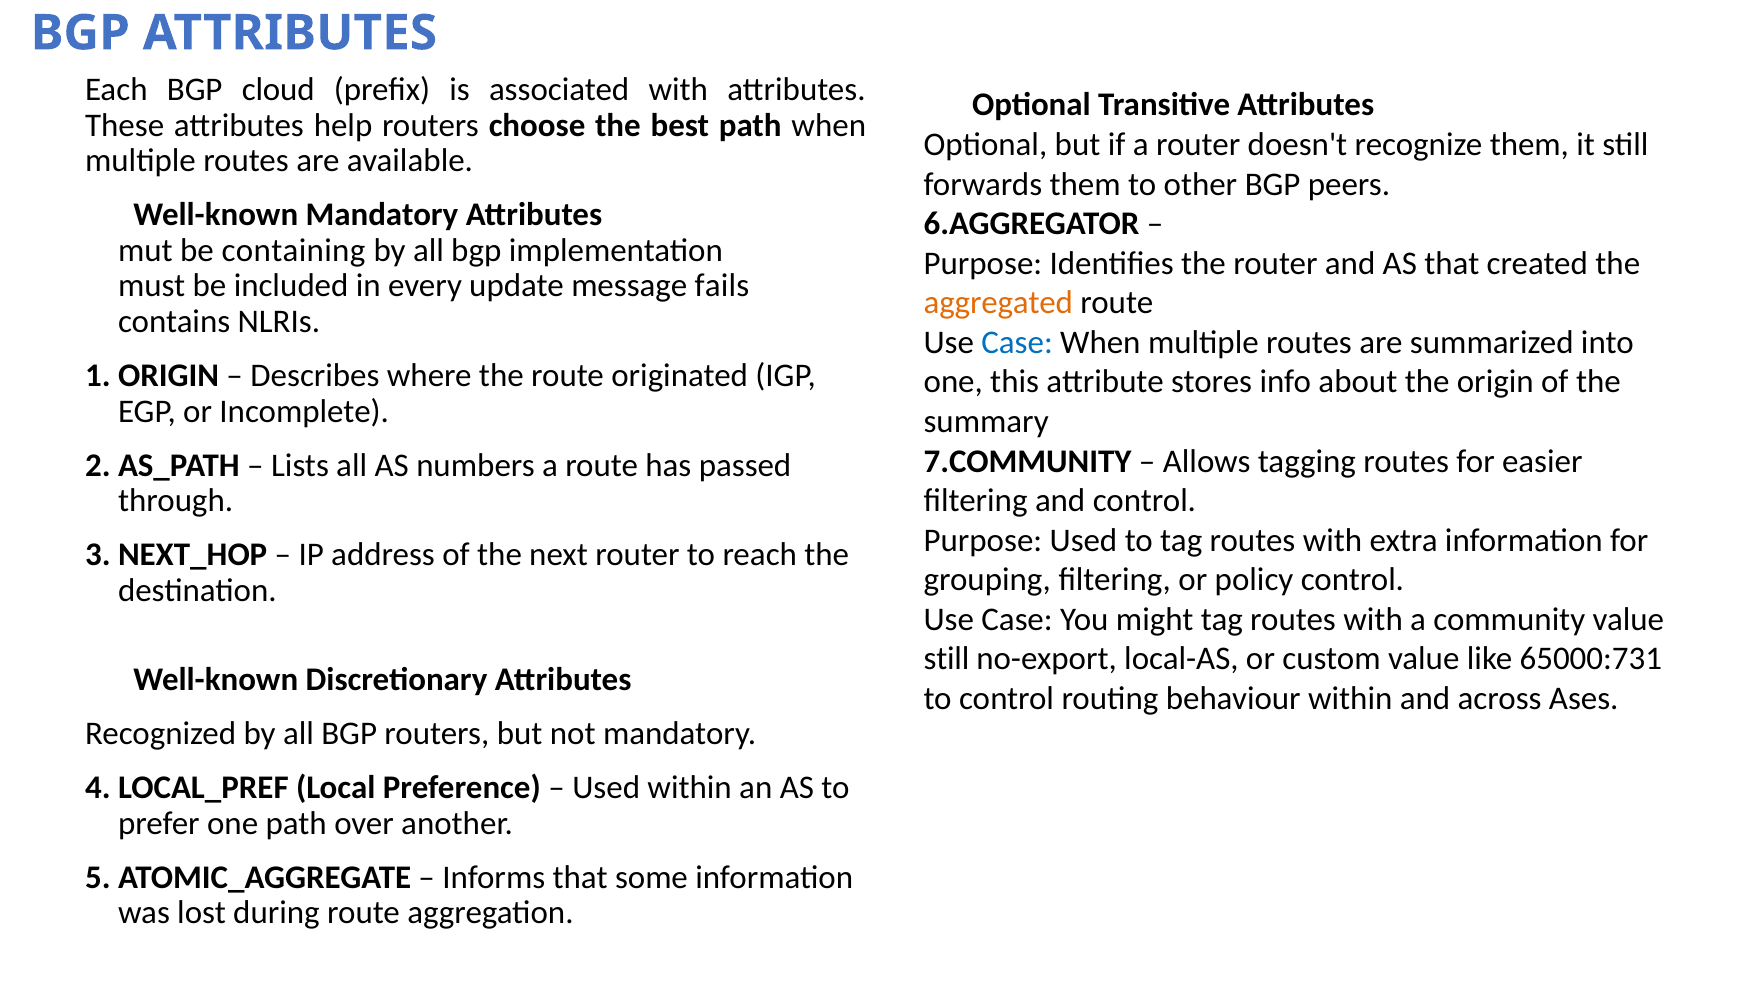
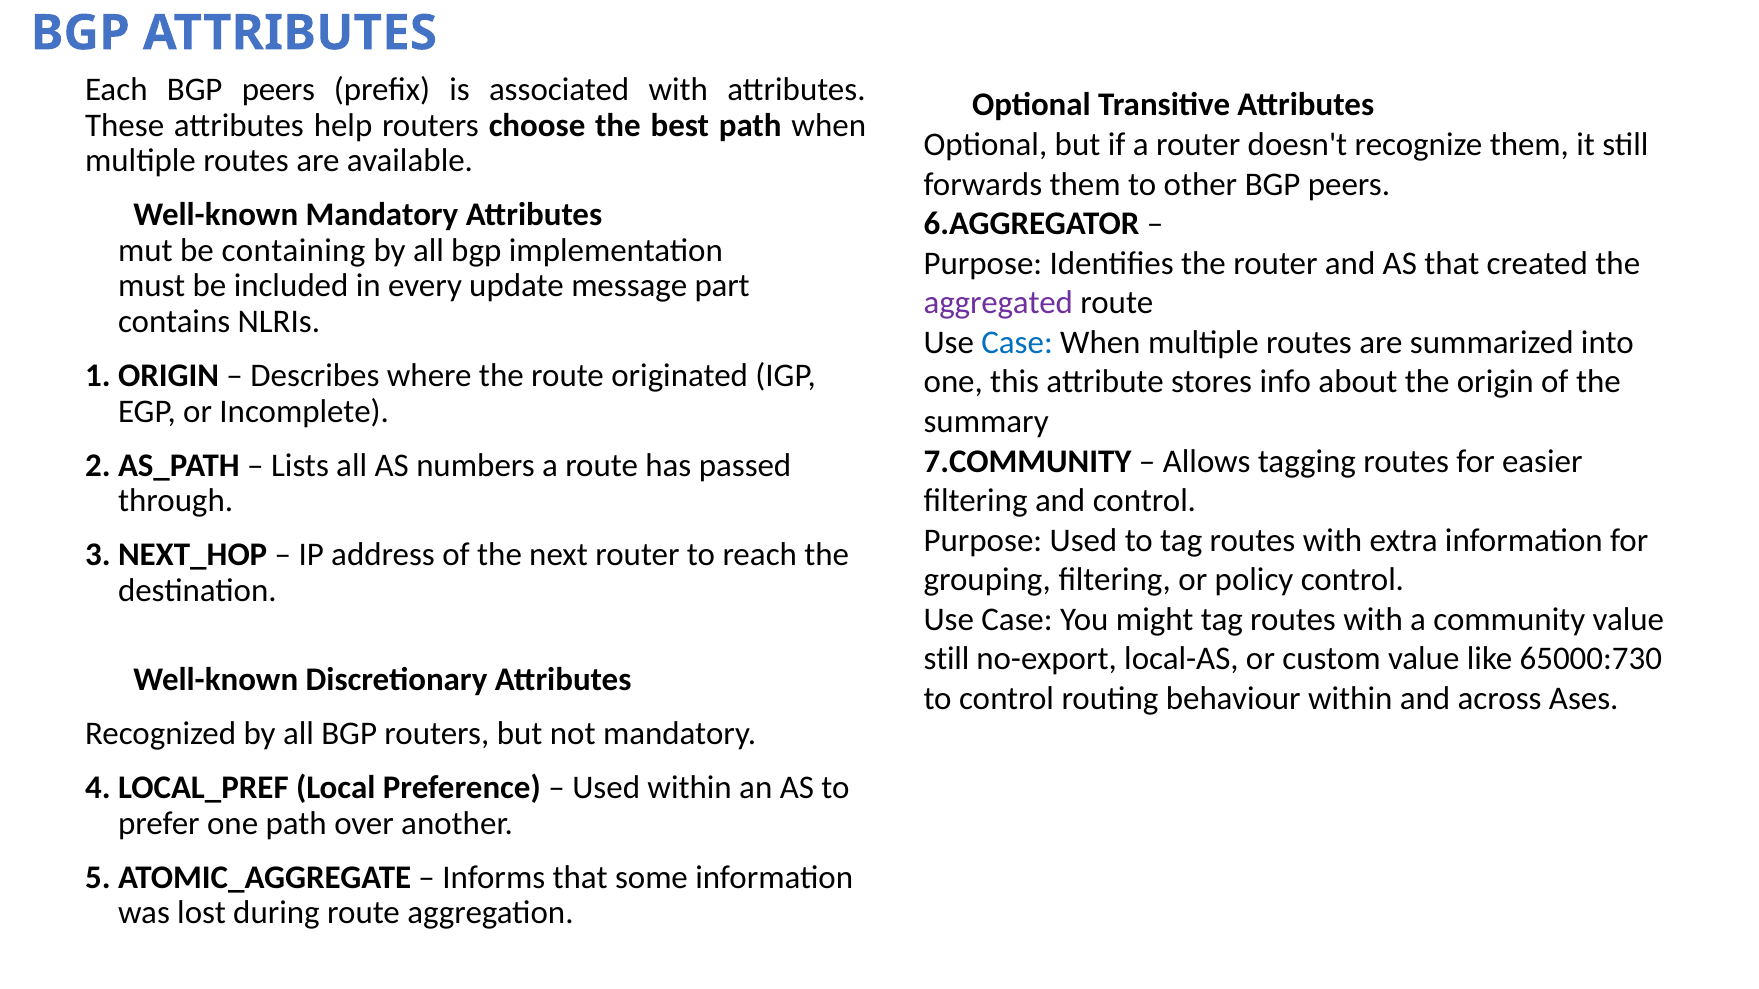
Each BGP cloud: cloud -> peers
fails: fails -> part
aggregated colour: orange -> purple
65000:731: 65000:731 -> 65000:730
